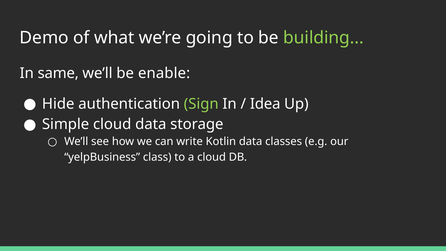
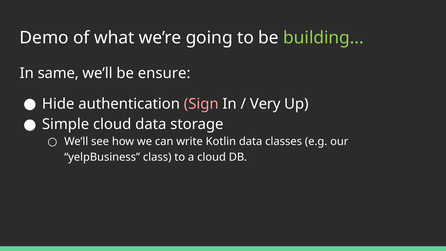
enable: enable -> ensure
Sign colour: light green -> pink
Idea: Idea -> Very
